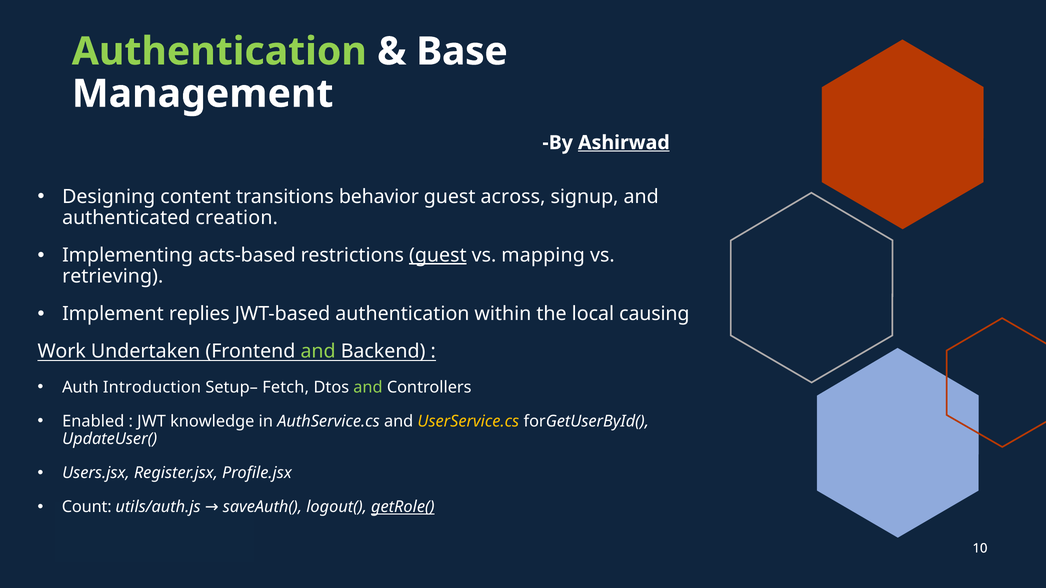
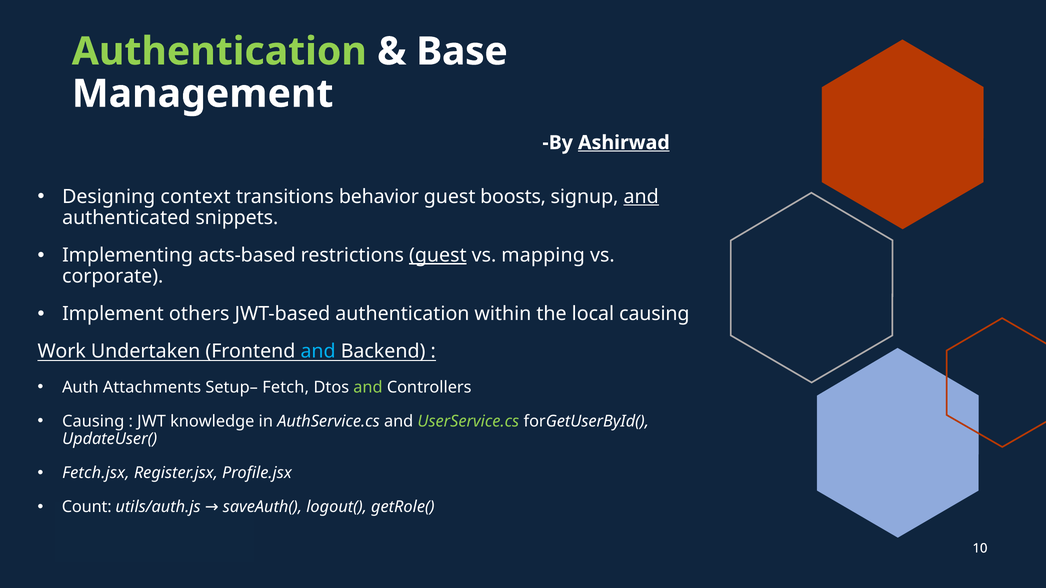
content: content -> context
across: across -> boosts
and at (641, 197) underline: none -> present
creation: creation -> snippets
retrieving: retrieving -> corporate
replies: replies -> others
and at (318, 352) colour: light green -> light blue
Introduction: Introduction -> Attachments
Enabled at (93, 421): Enabled -> Causing
UserService.cs colour: yellow -> light green
Users.jsx: Users.jsx -> Fetch.jsx
getRole( underline: present -> none
